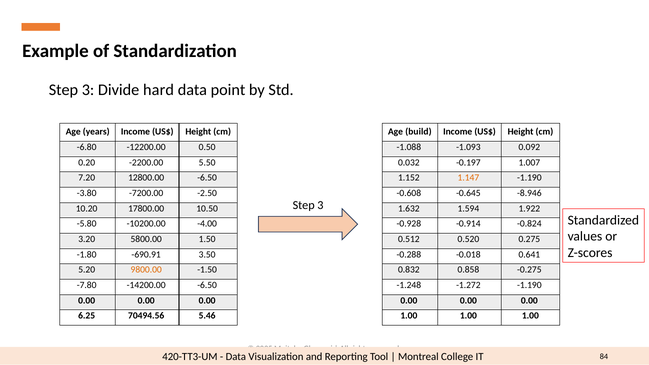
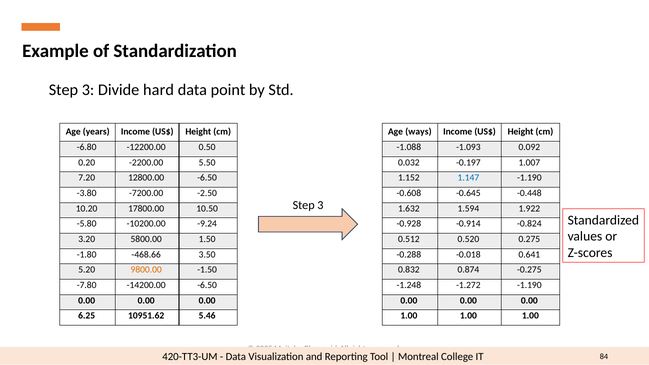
build: build -> ways
1.147 colour: orange -> blue
-8.946: -8.946 -> -0.448
-4.00: -4.00 -> -9.24
-690.91: -690.91 -> -468.66
0.858: 0.858 -> 0.874
70494.56: 70494.56 -> 10951.62
